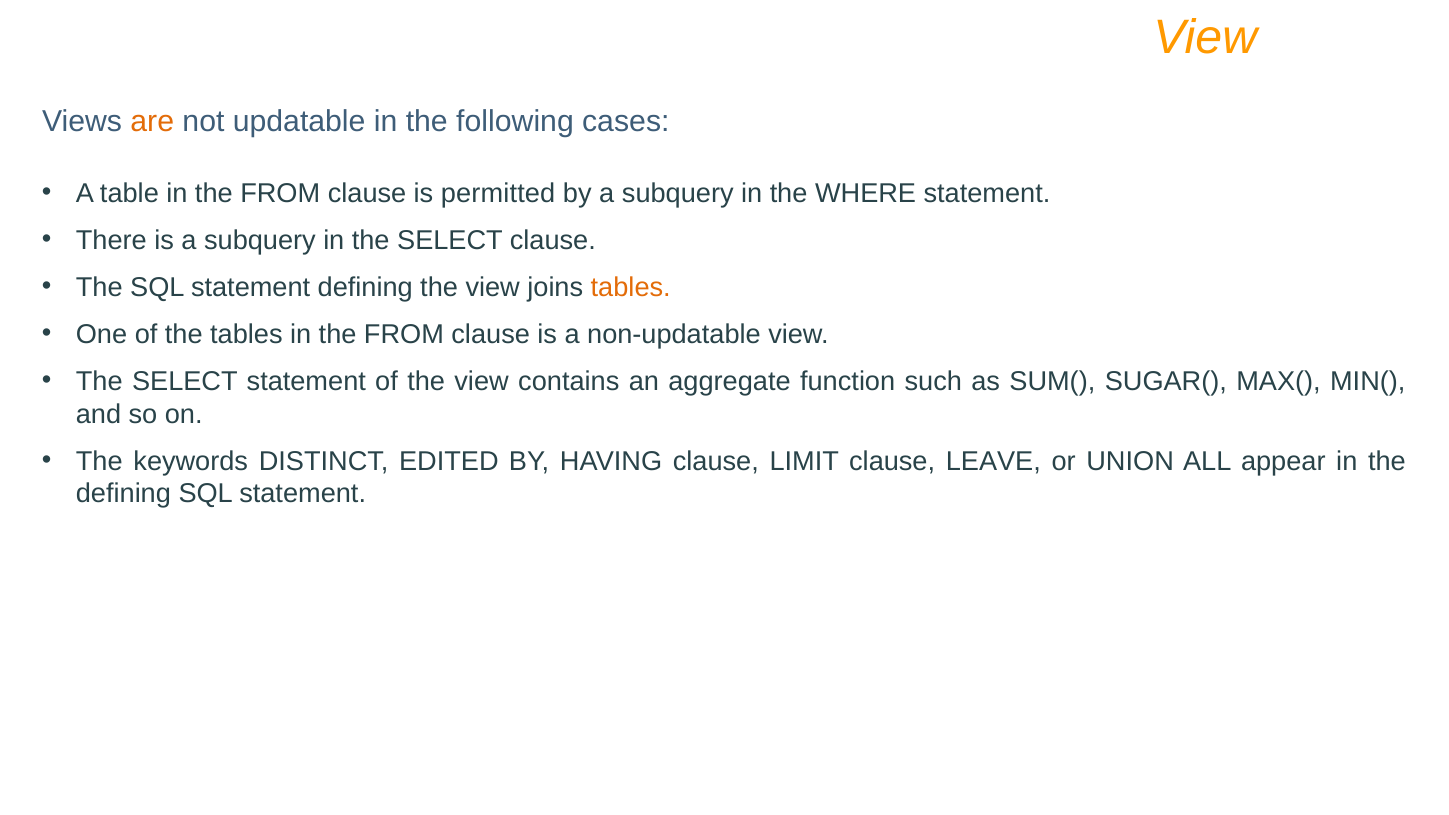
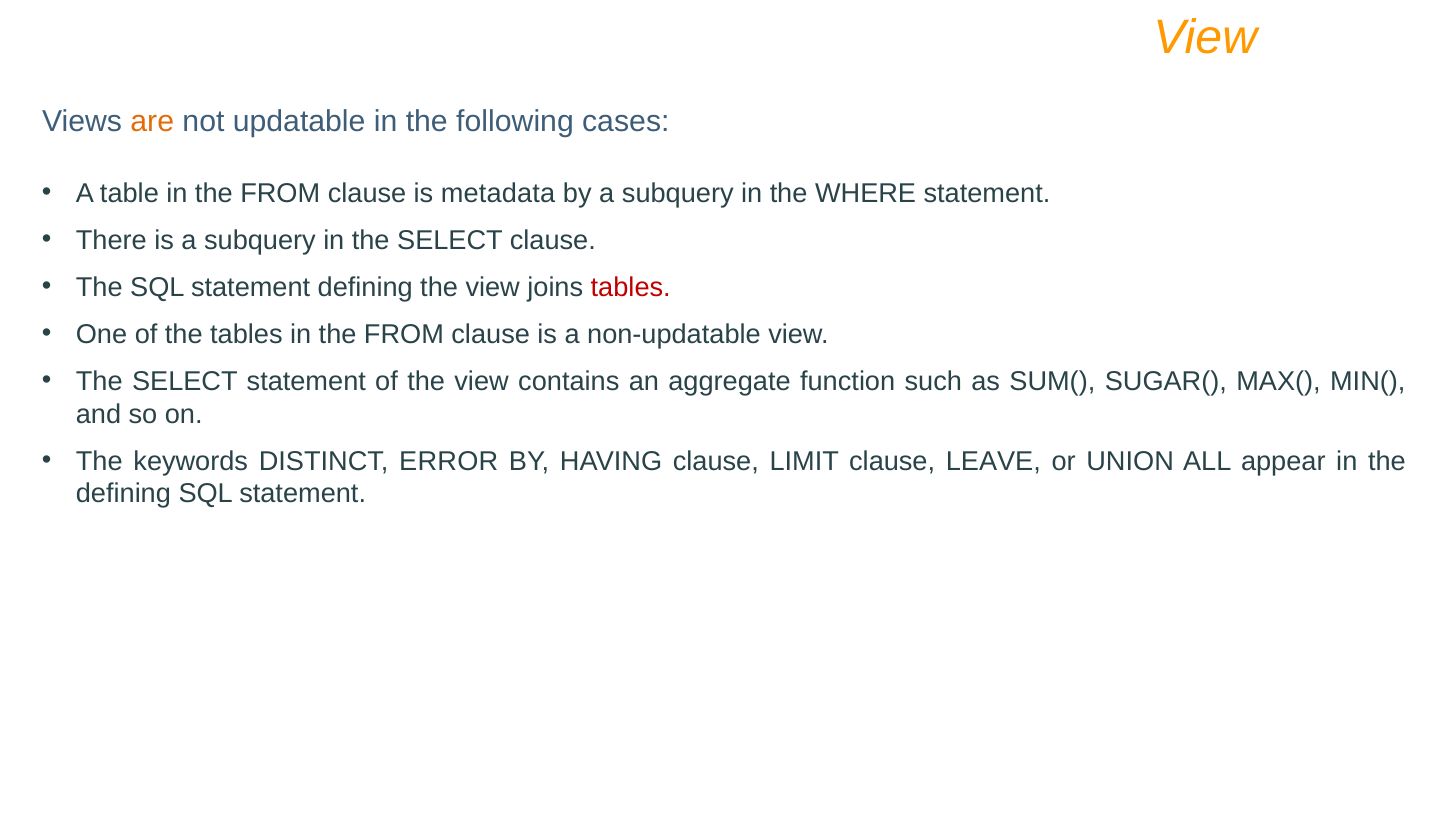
permitted: permitted -> metadata
tables at (631, 287) colour: orange -> red
EDITED: EDITED -> ERROR
